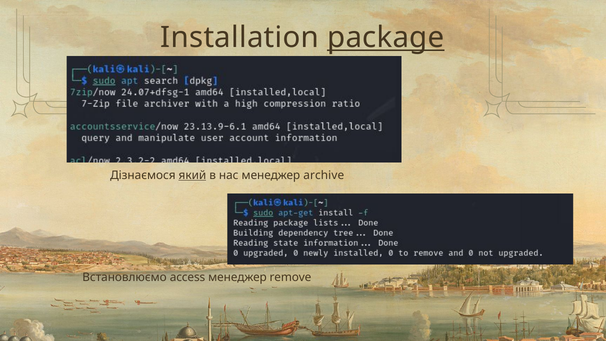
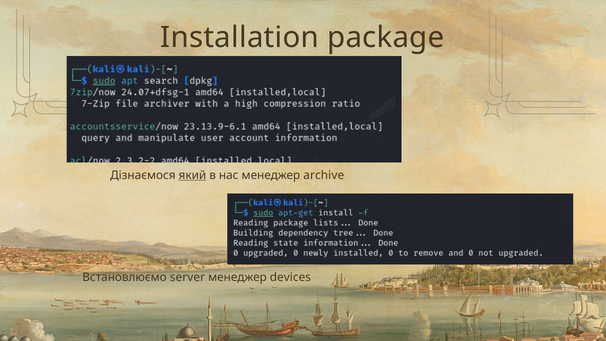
package underline: present -> none
access: access -> server
remove: remove -> devices
